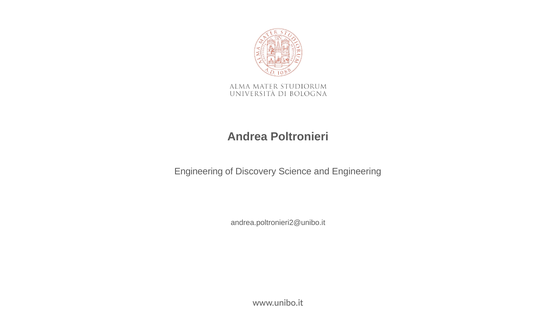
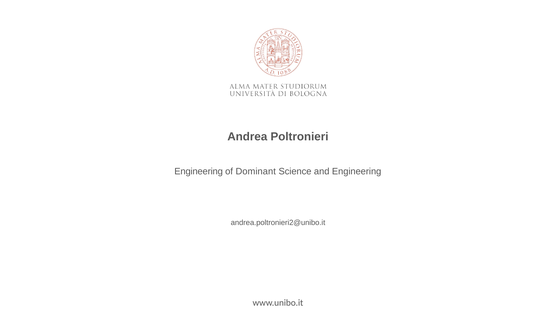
Discovery: Discovery -> Dominant
